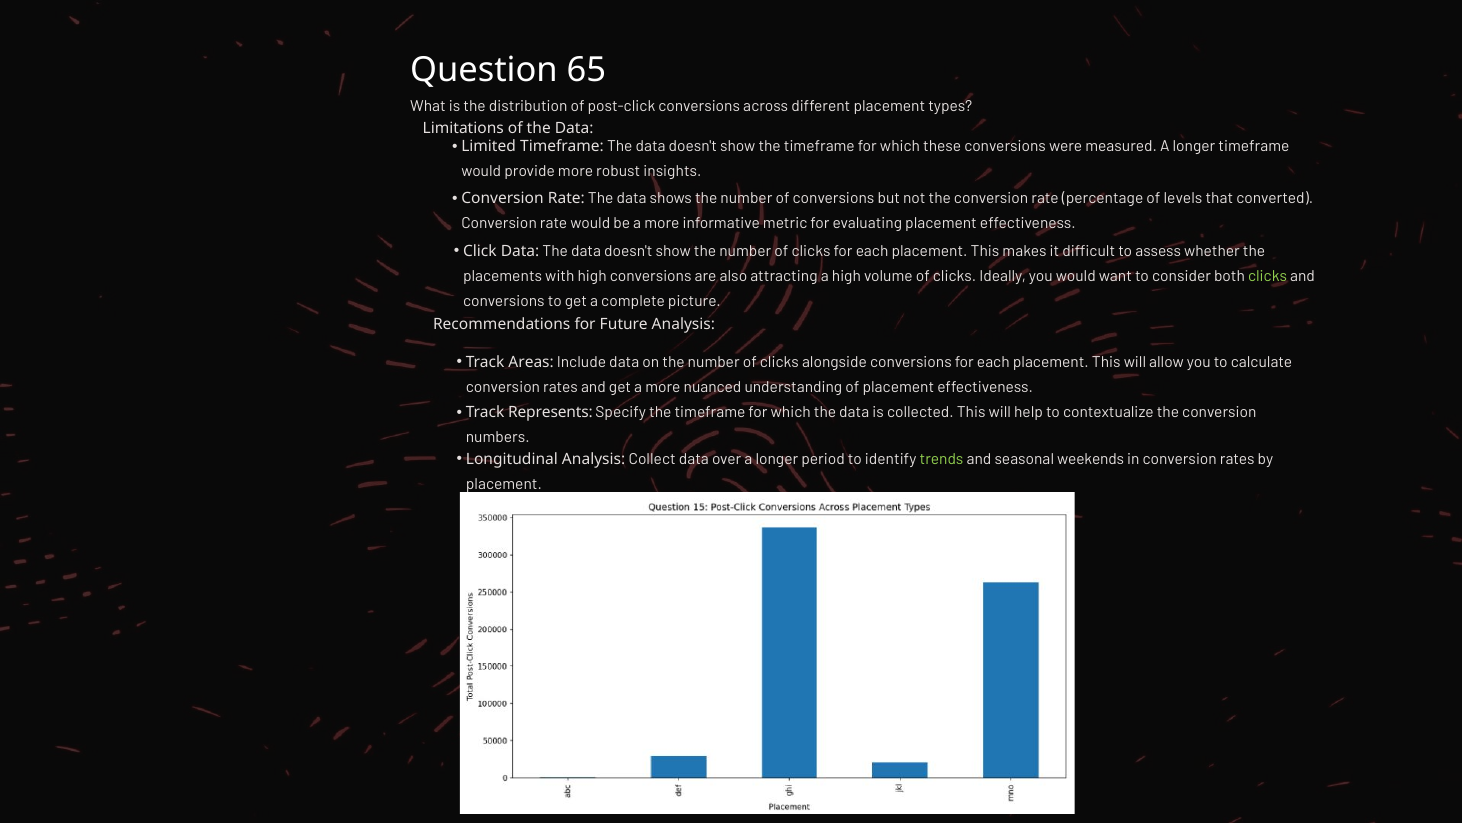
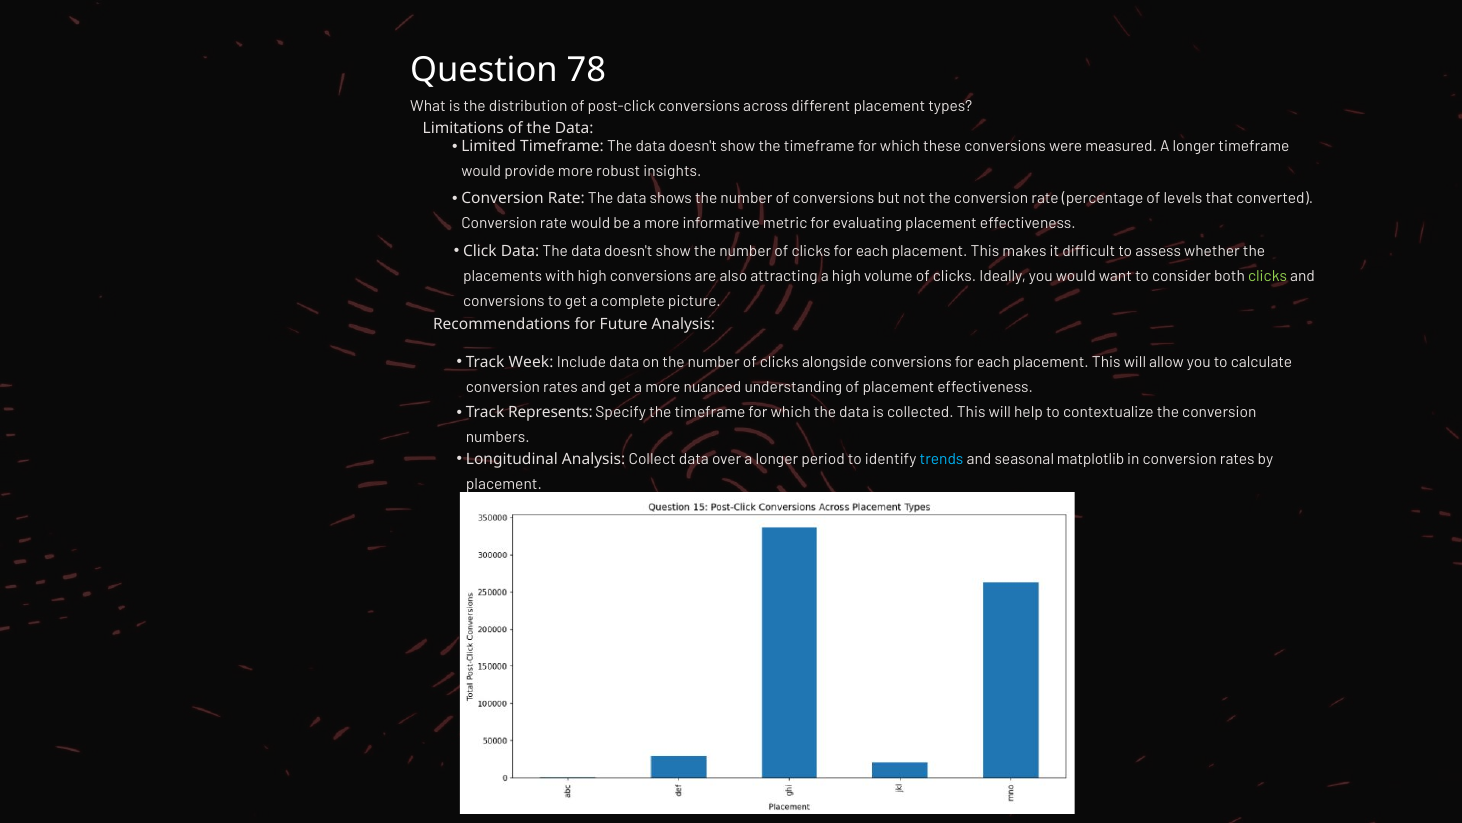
65: 65 -> 78
Areas: Areas -> Week
trends colour: light green -> light blue
weekends: weekends -> matplotlib
